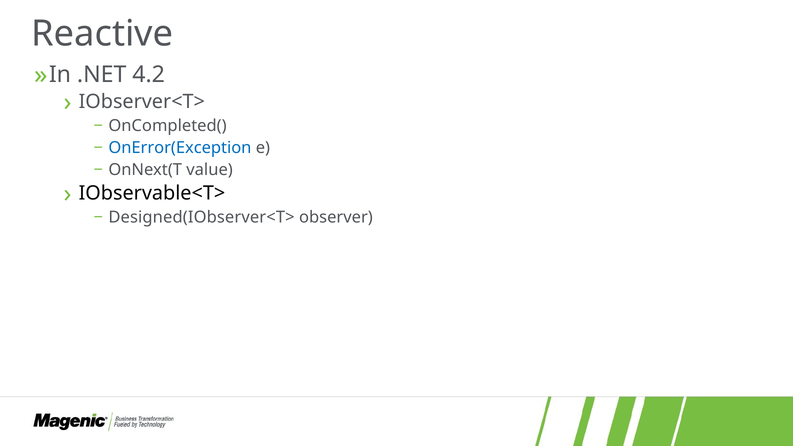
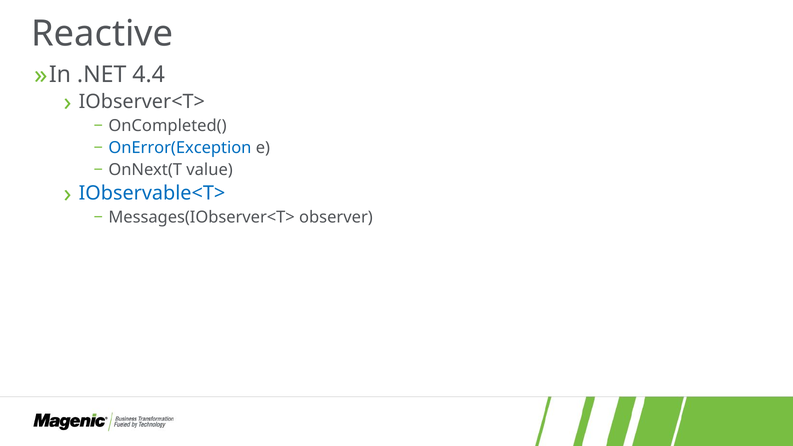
4.2: 4.2 -> 4.4
IObservable<T> colour: black -> blue
Designed(IObserver<T>: Designed(IObserver<T> -> Messages(IObserver<T>
